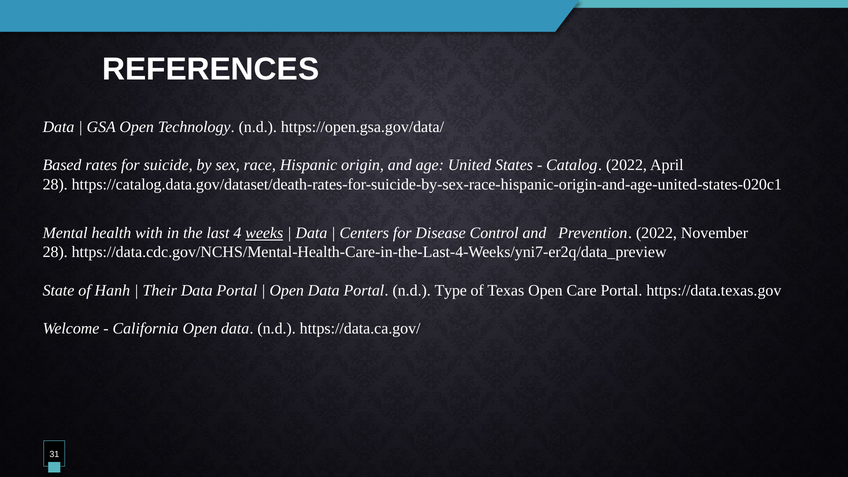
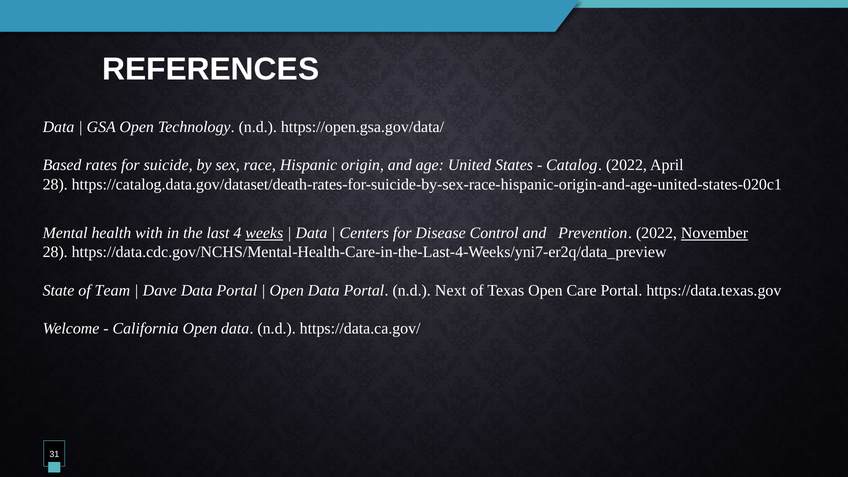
November underline: none -> present
Hanh: Hanh -> Team
Their: Their -> Dave
Type: Type -> Next
